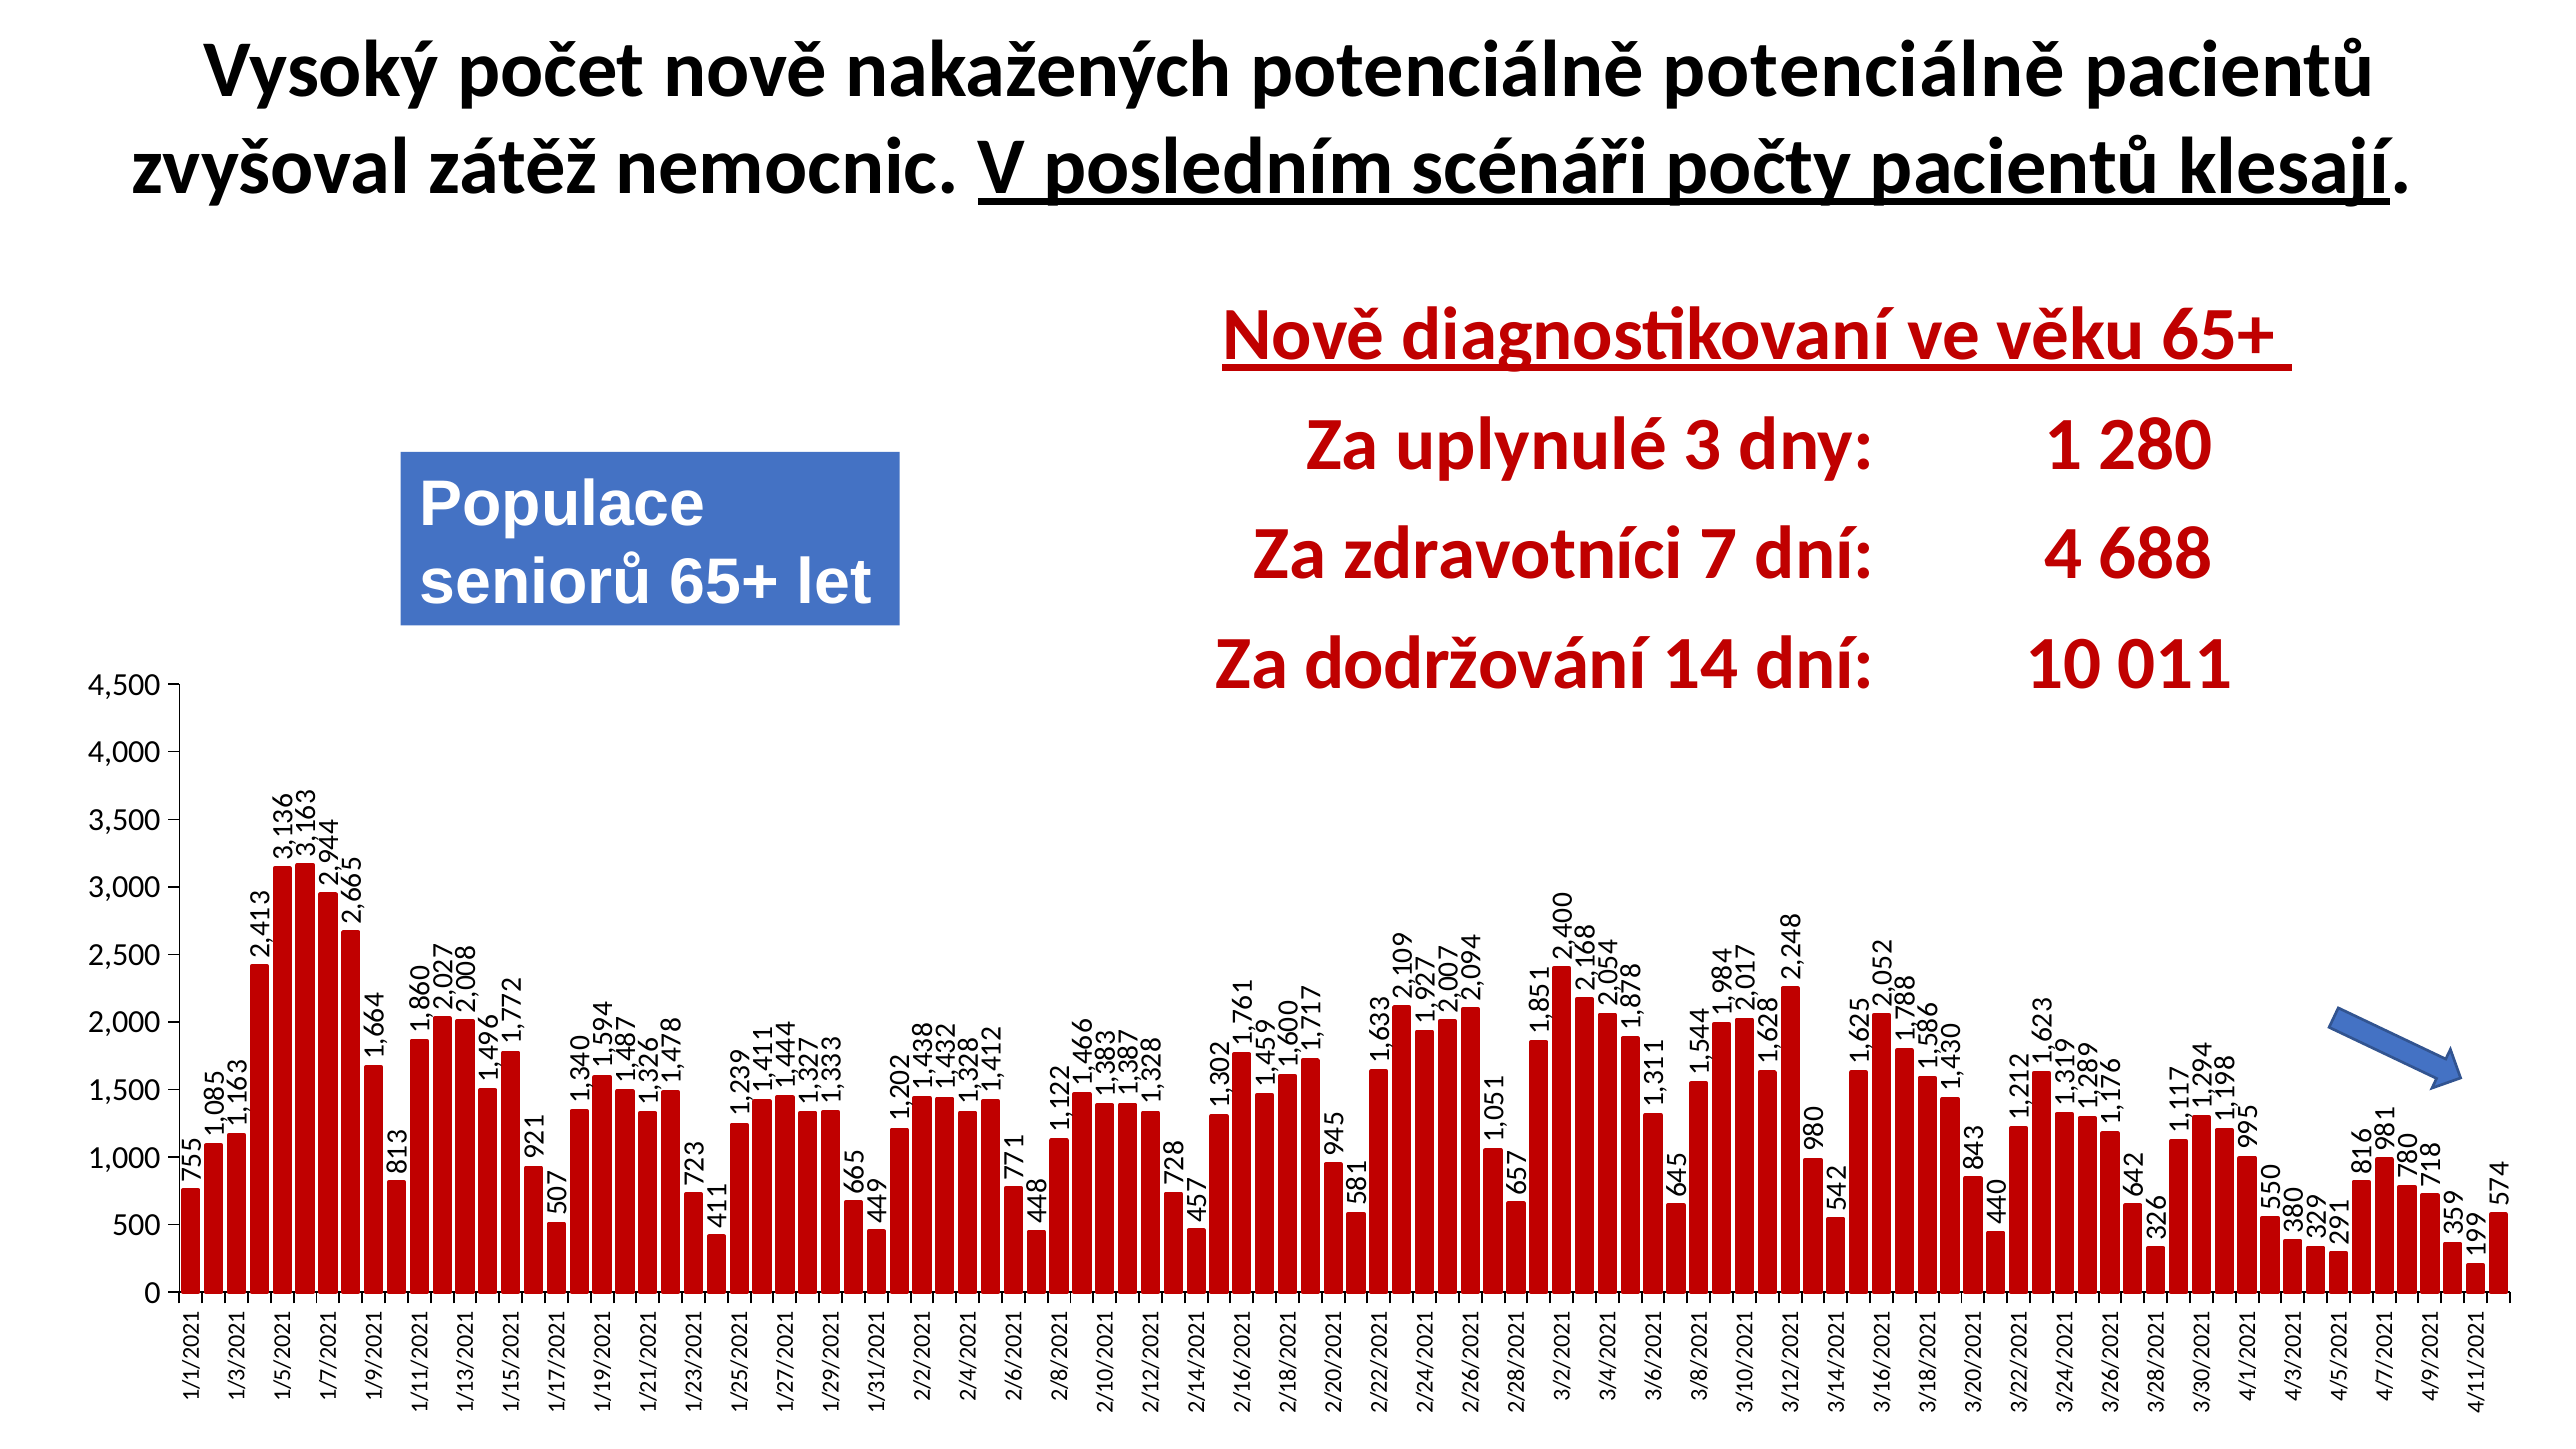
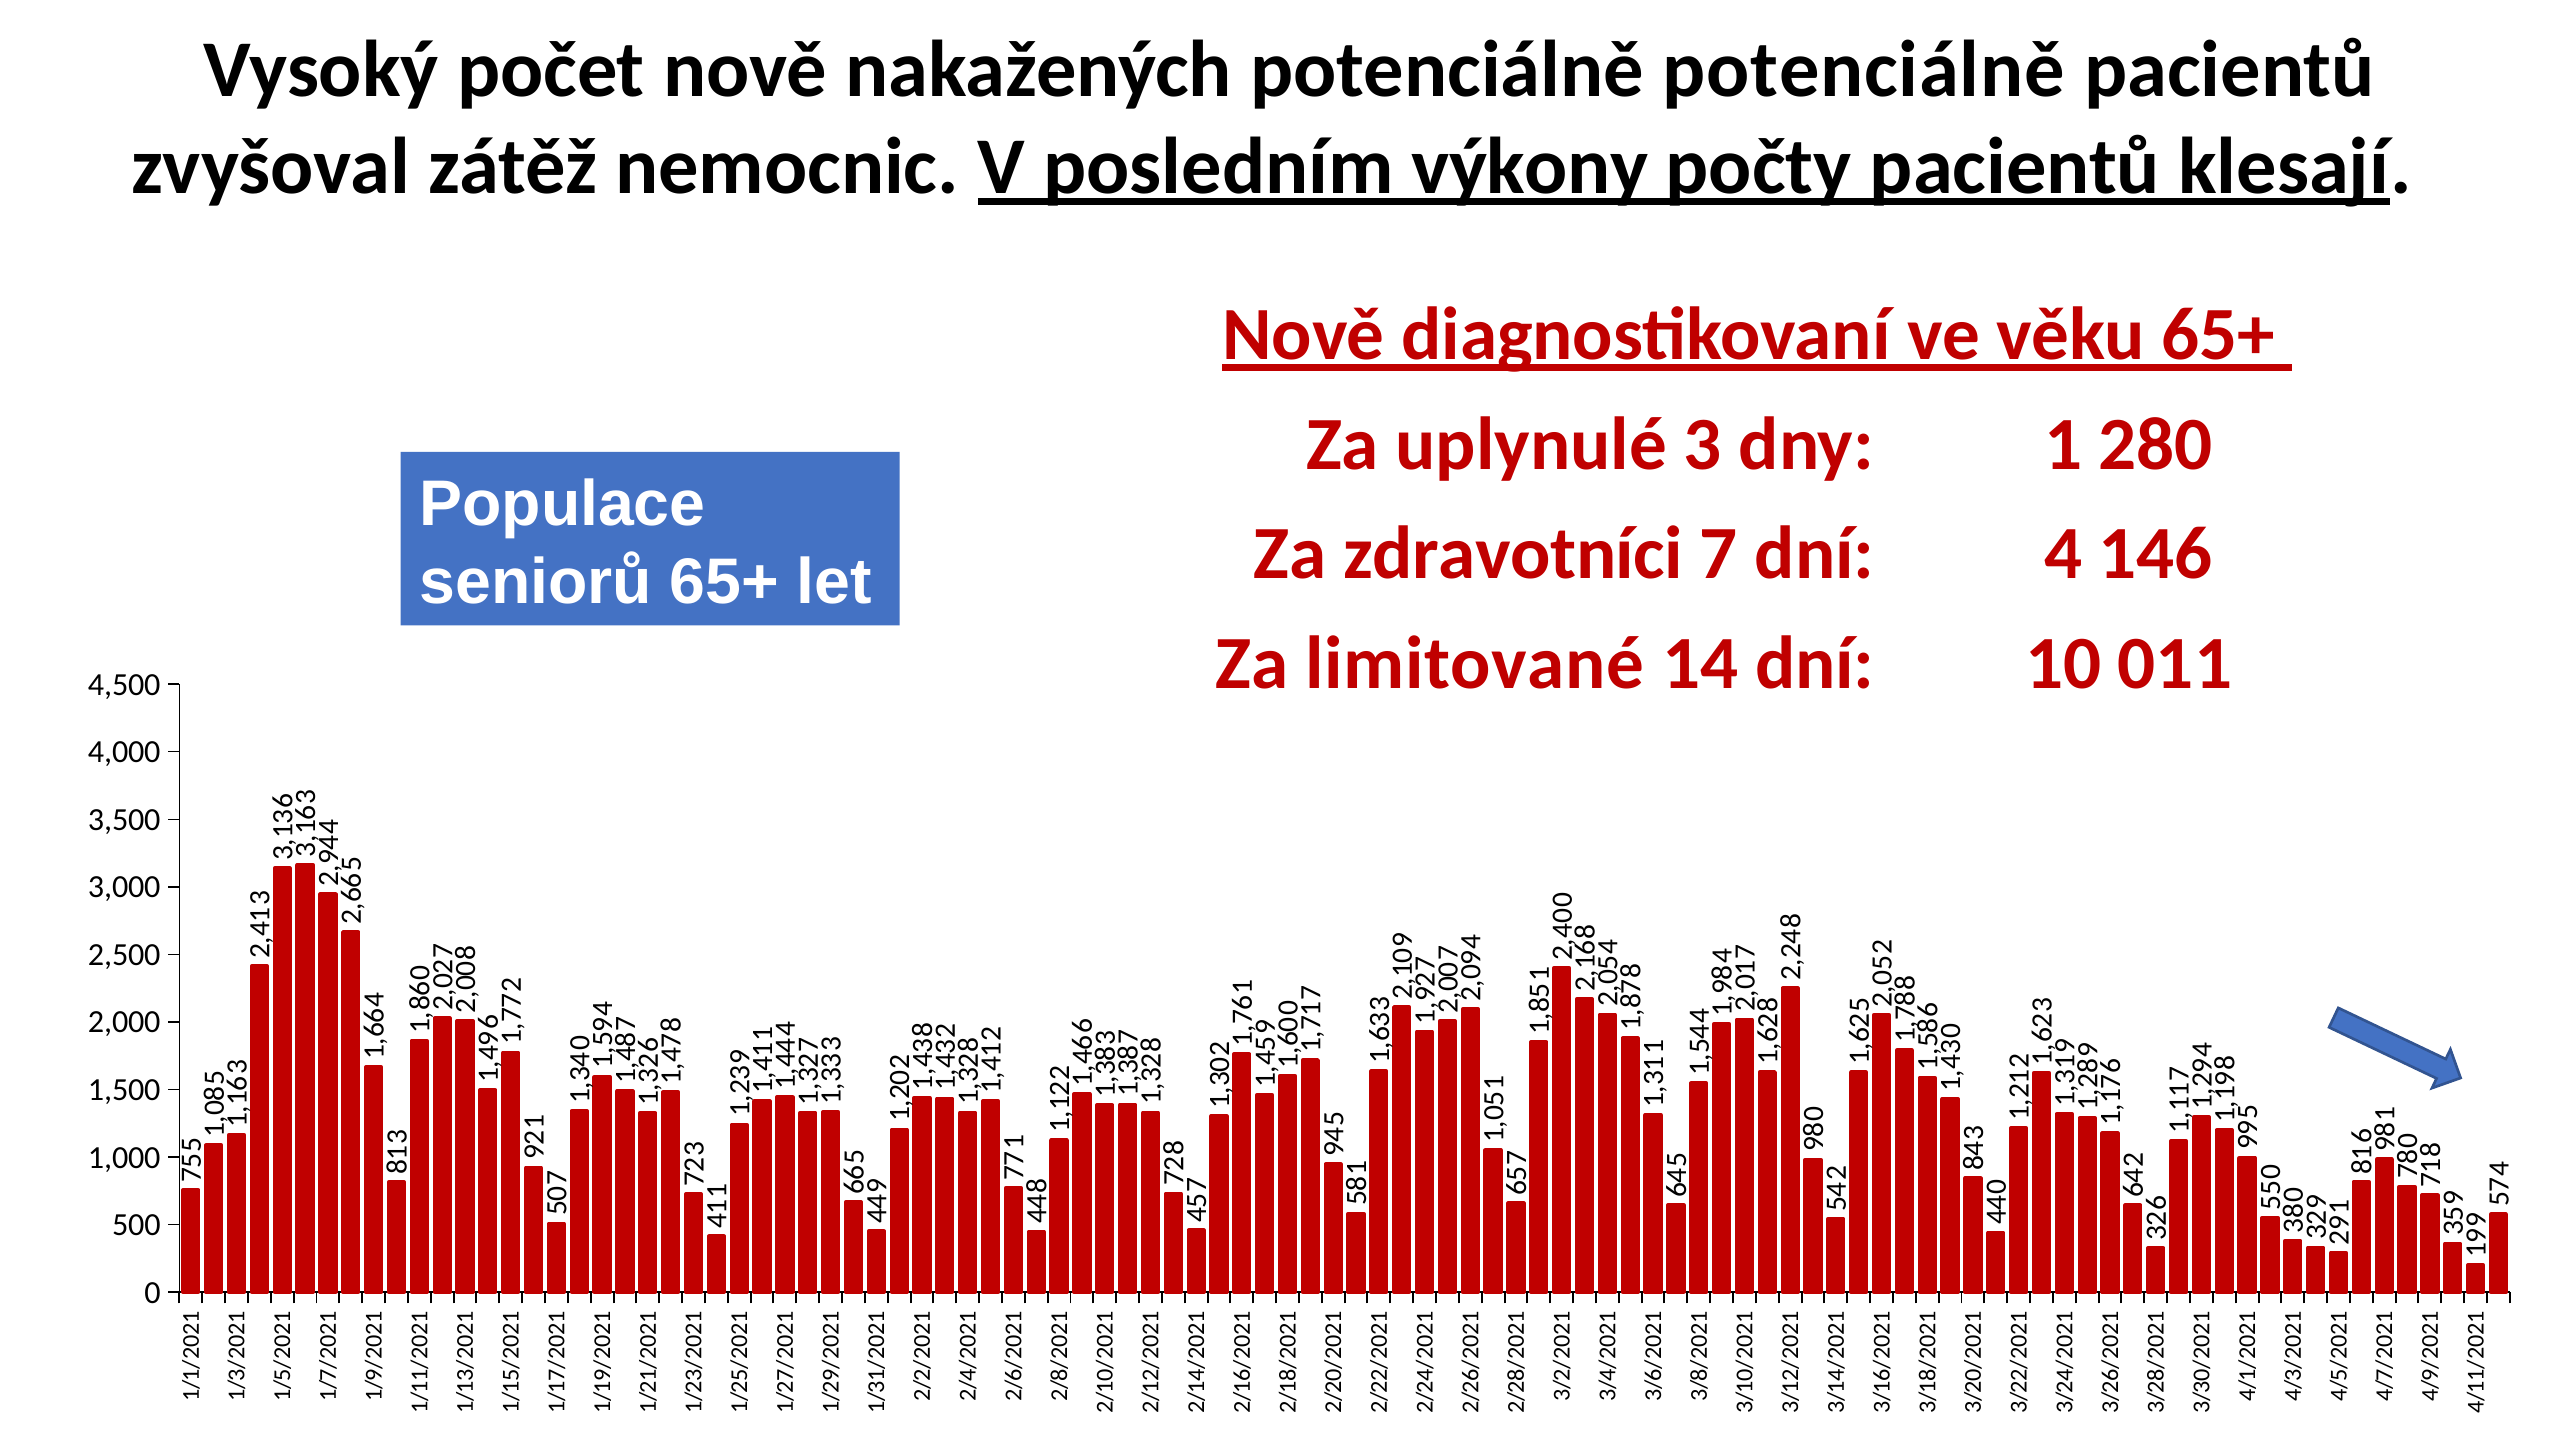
scénáři: scénáři -> výkony
688: 688 -> 146
dodržování: dodržování -> limitované
